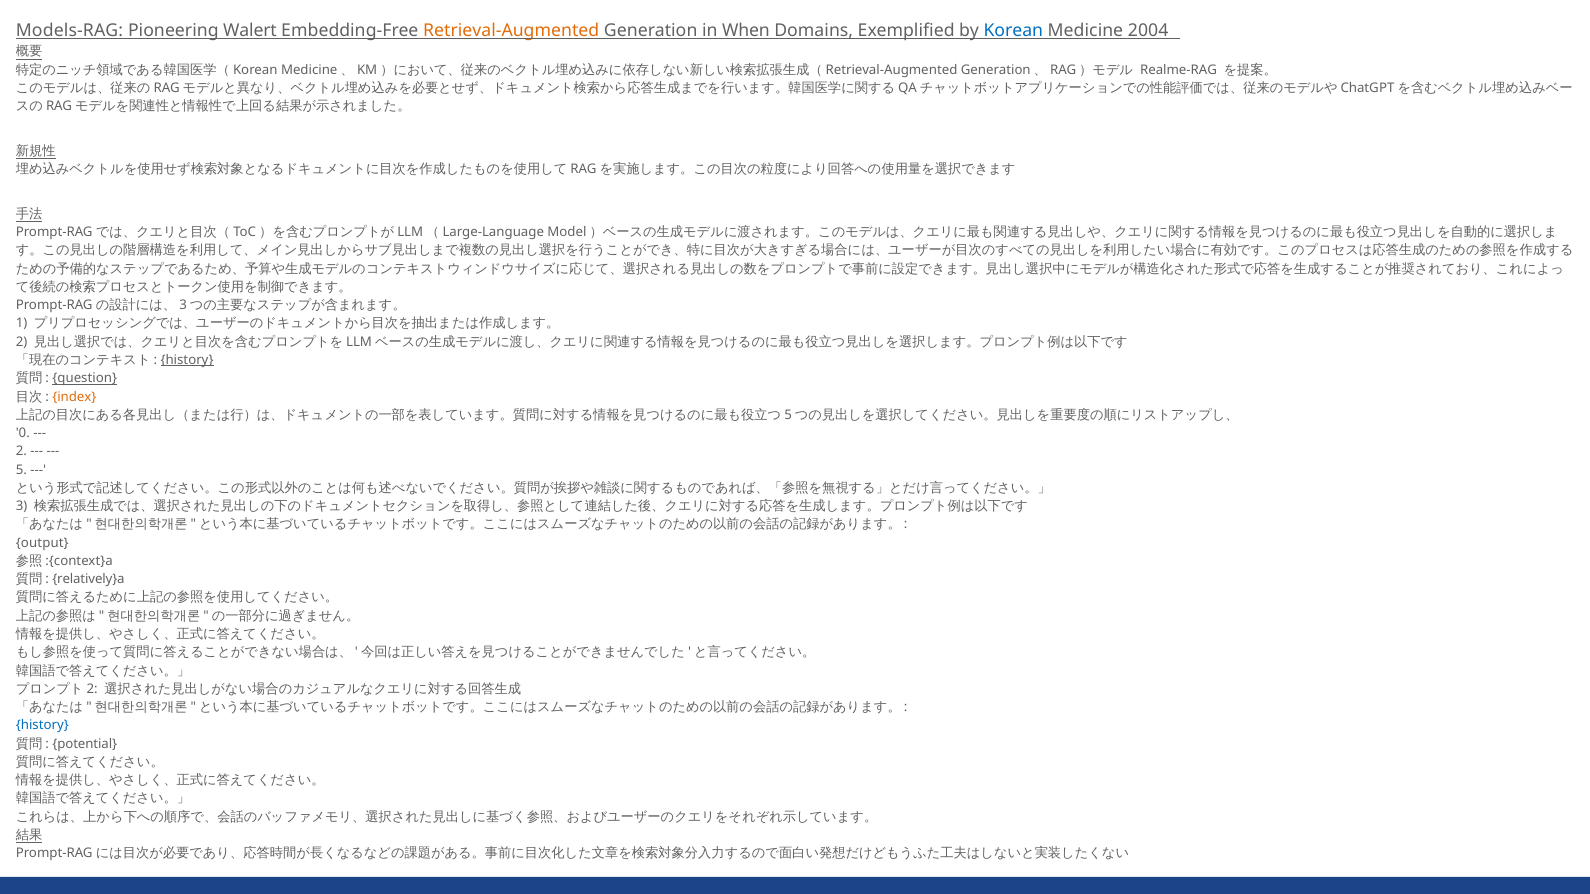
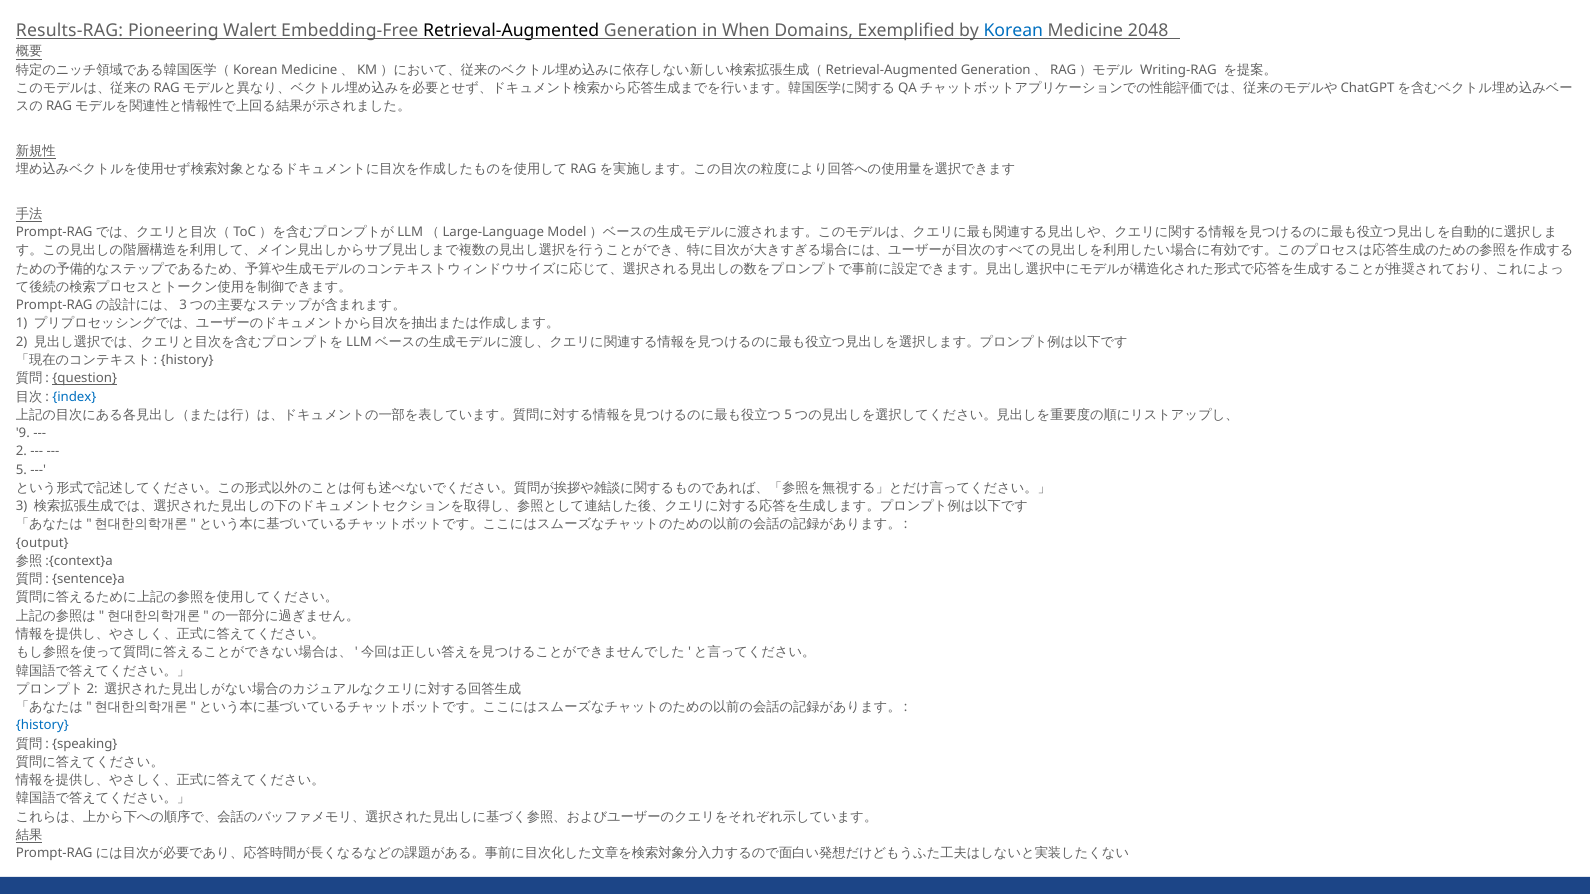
Models-RAG: Models-RAG -> Results-RAG
Retrieval-Augmented colour: orange -> black
2004: 2004 -> 2048
Realme-RAG: Realme-RAG -> Writing-RAG
history at (187, 360) underline: present -> none
index colour: orange -> blue
0: 0 -> 9
relatively}a: relatively}a -> sentence}a
potential: potential -> speaking
